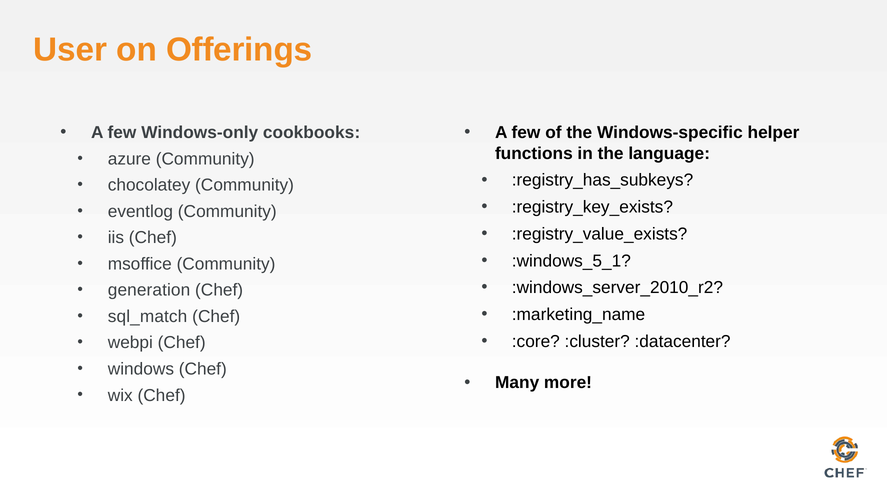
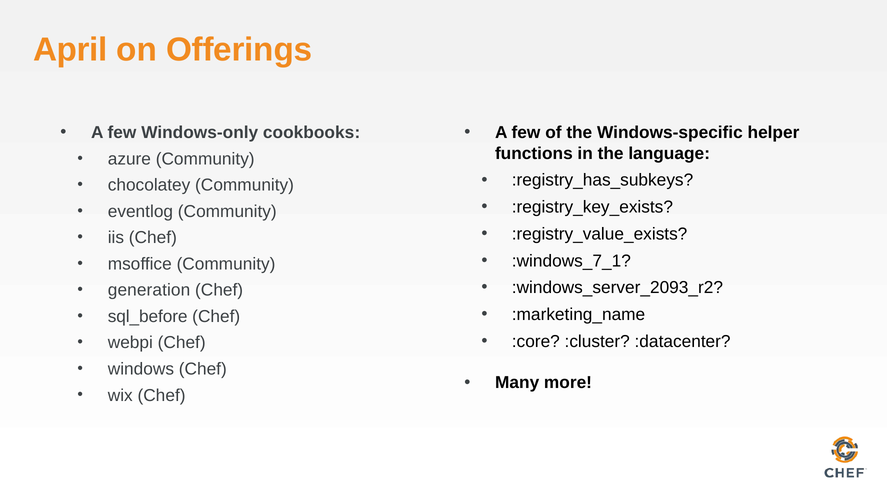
User: User -> April
:windows_5_1: :windows_5_1 -> :windows_7_1
:windows_server_2010_r2: :windows_server_2010_r2 -> :windows_server_2093_r2
sql_match: sql_match -> sql_before
